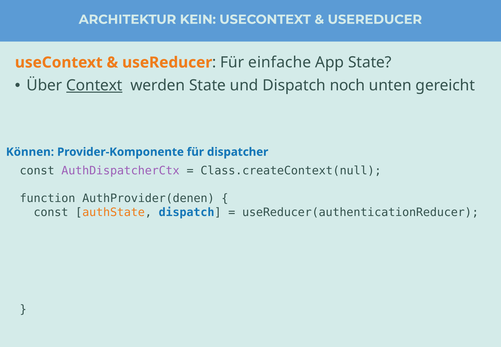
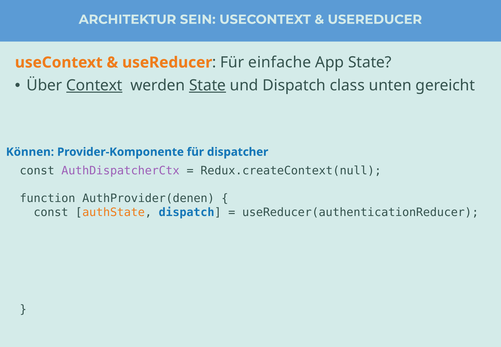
KEIN: KEIN -> SEIN
State at (207, 86) underline: none -> present
noch: noch -> class
Class.createContext(null: Class.createContext(null -> Redux.createContext(null
